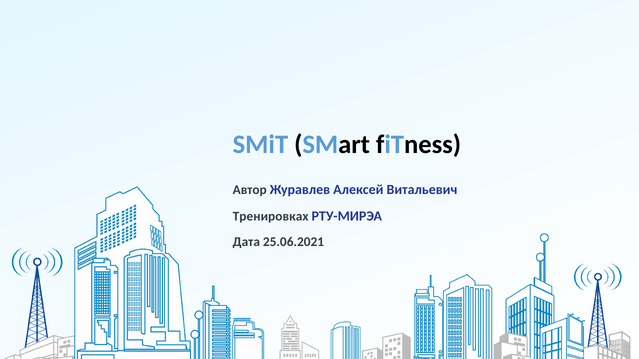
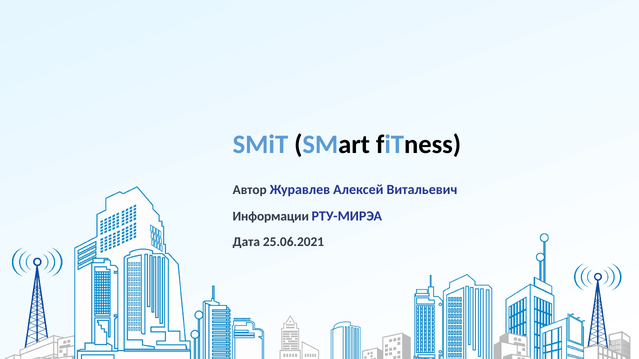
Тренировках: Тренировках -> Информации
